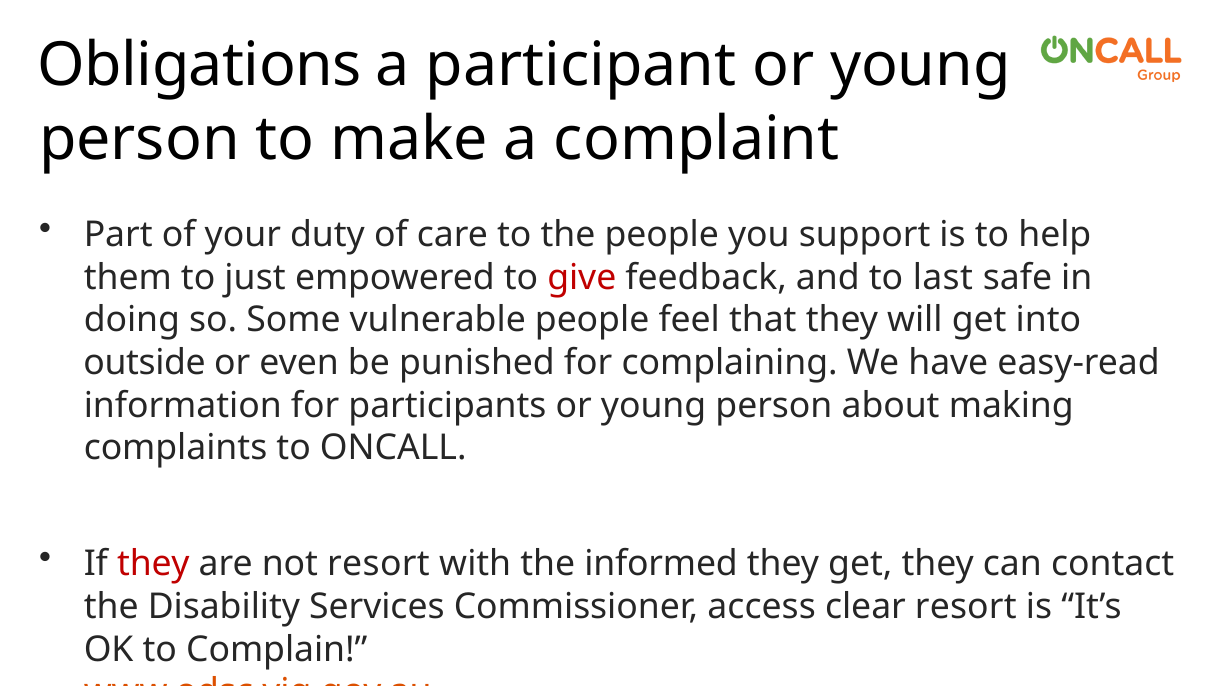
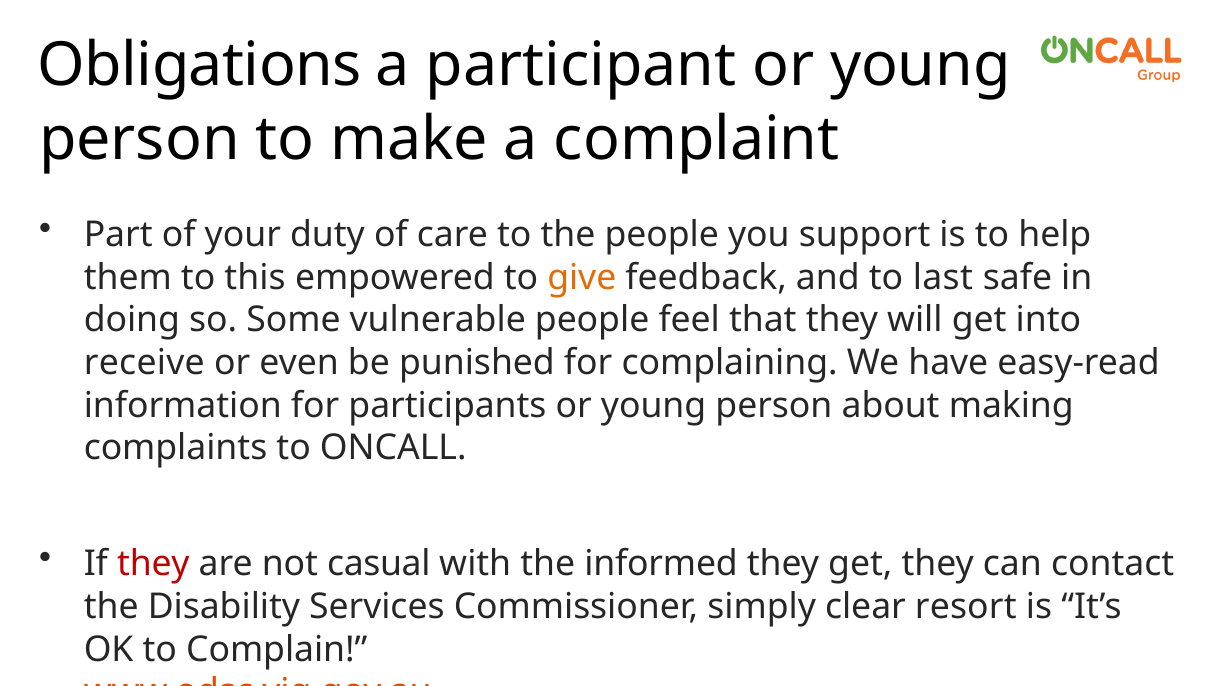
just: just -> this
give colour: red -> orange
outside: outside -> receive
not resort: resort -> casual
access: access -> simply
